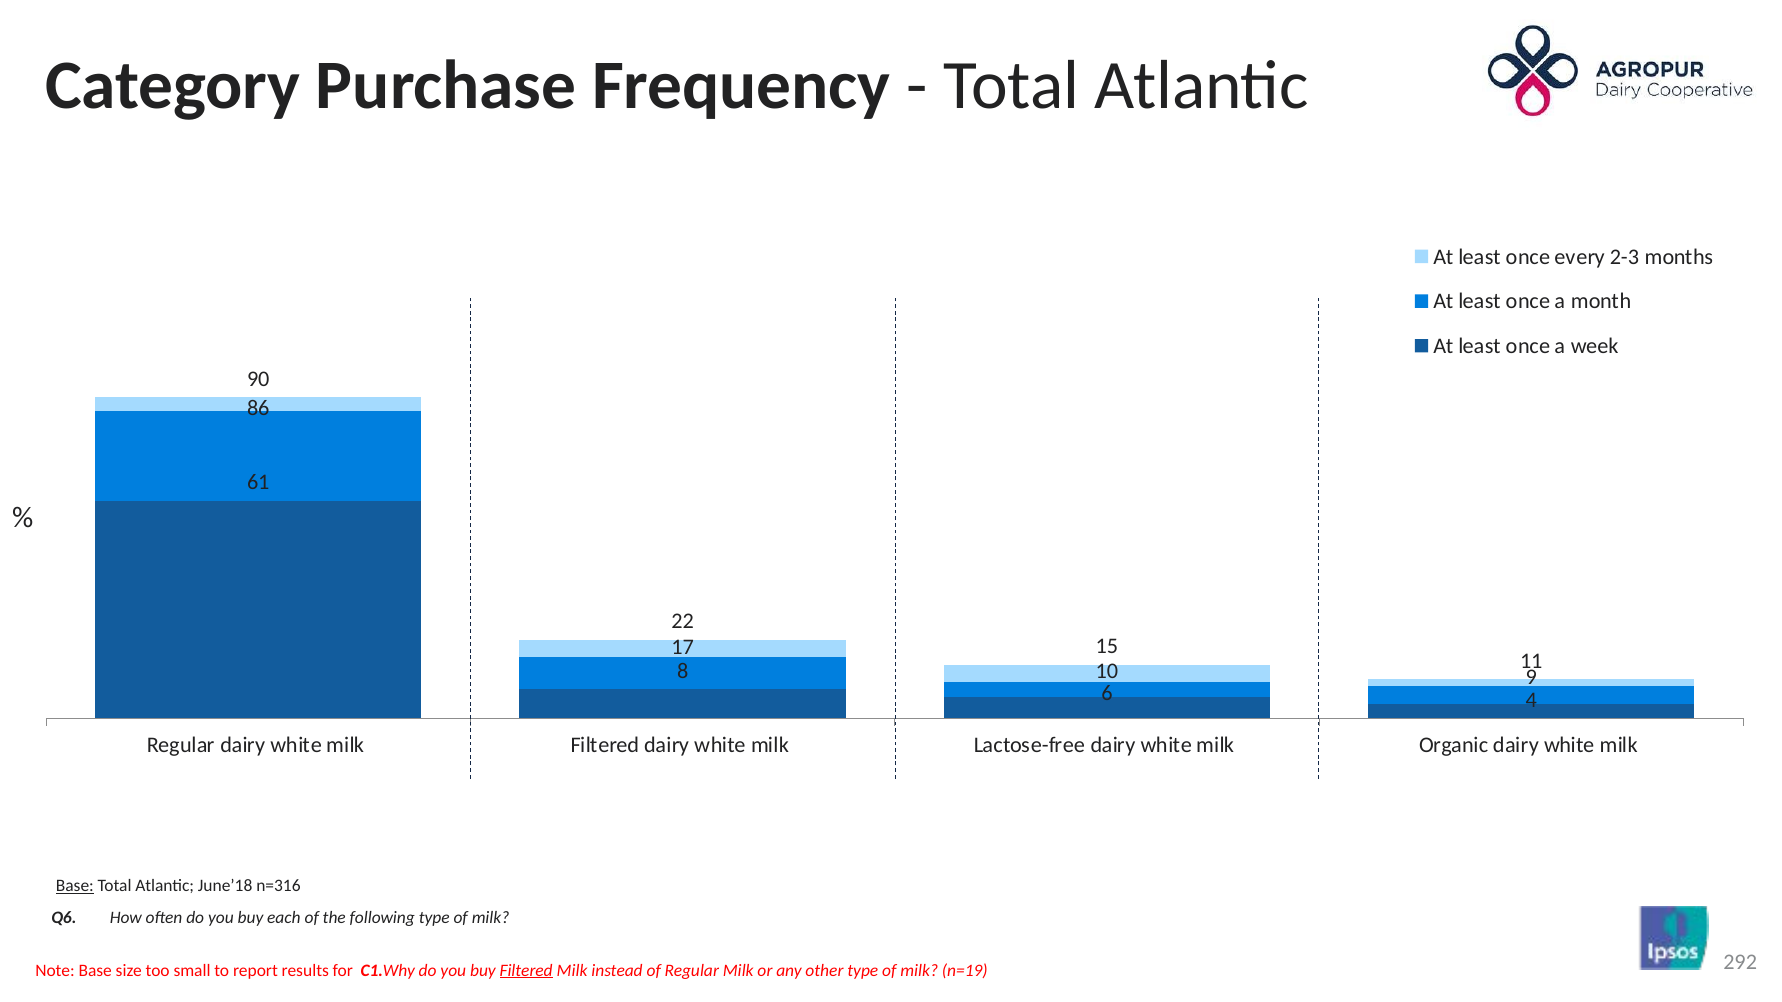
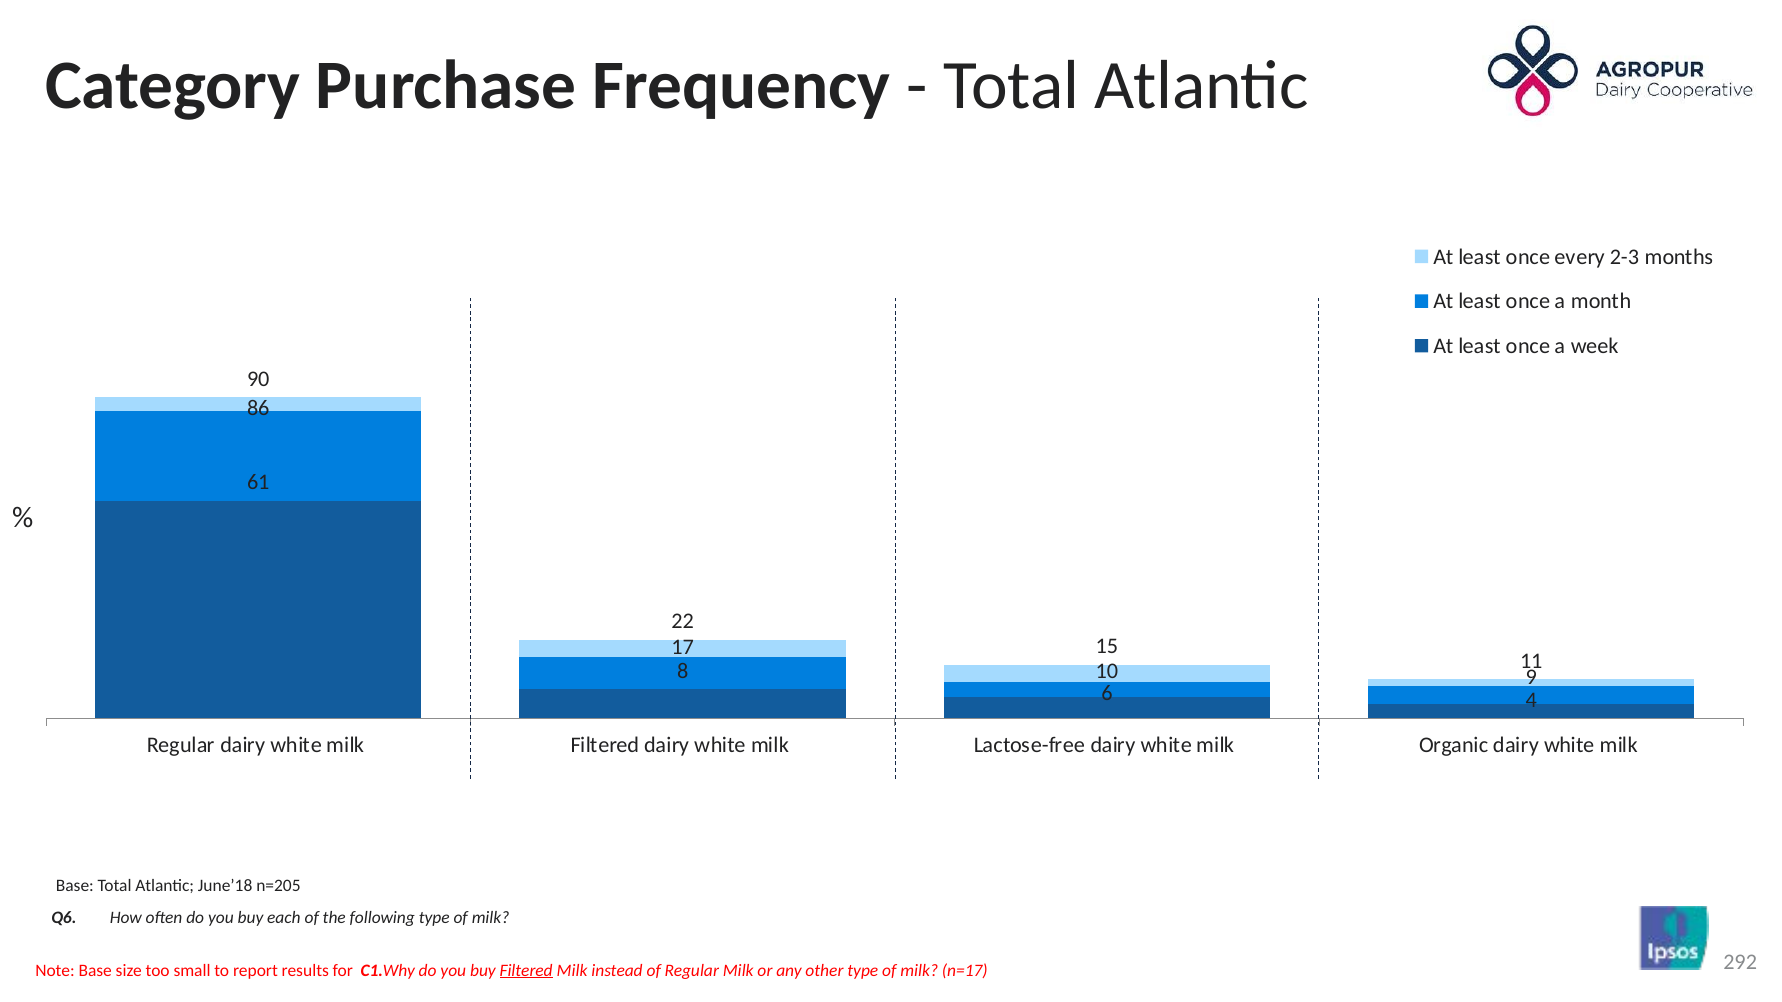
Base at (75, 886) underline: present -> none
n=316: n=316 -> n=205
n=19: n=19 -> n=17
